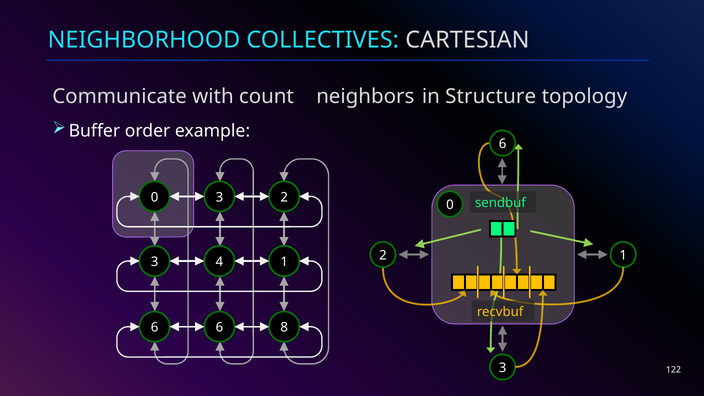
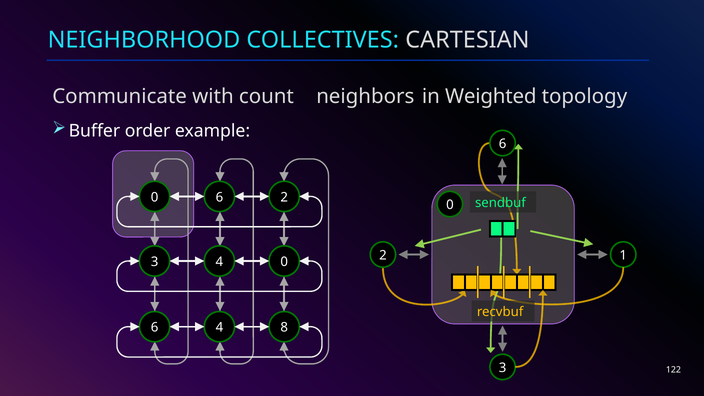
Structure: Structure -> Weighted
3 at (219, 197): 3 -> 6
4 1: 1 -> 0
6 6: 6 -> 4
